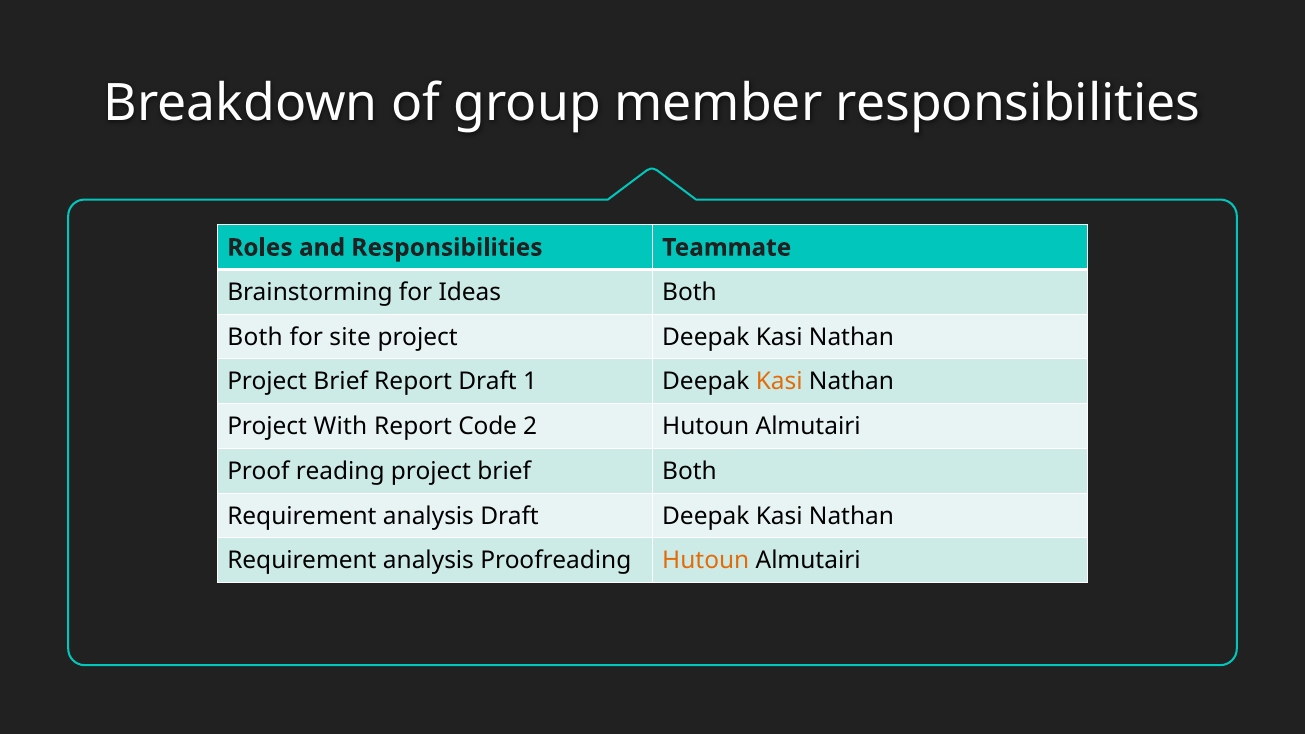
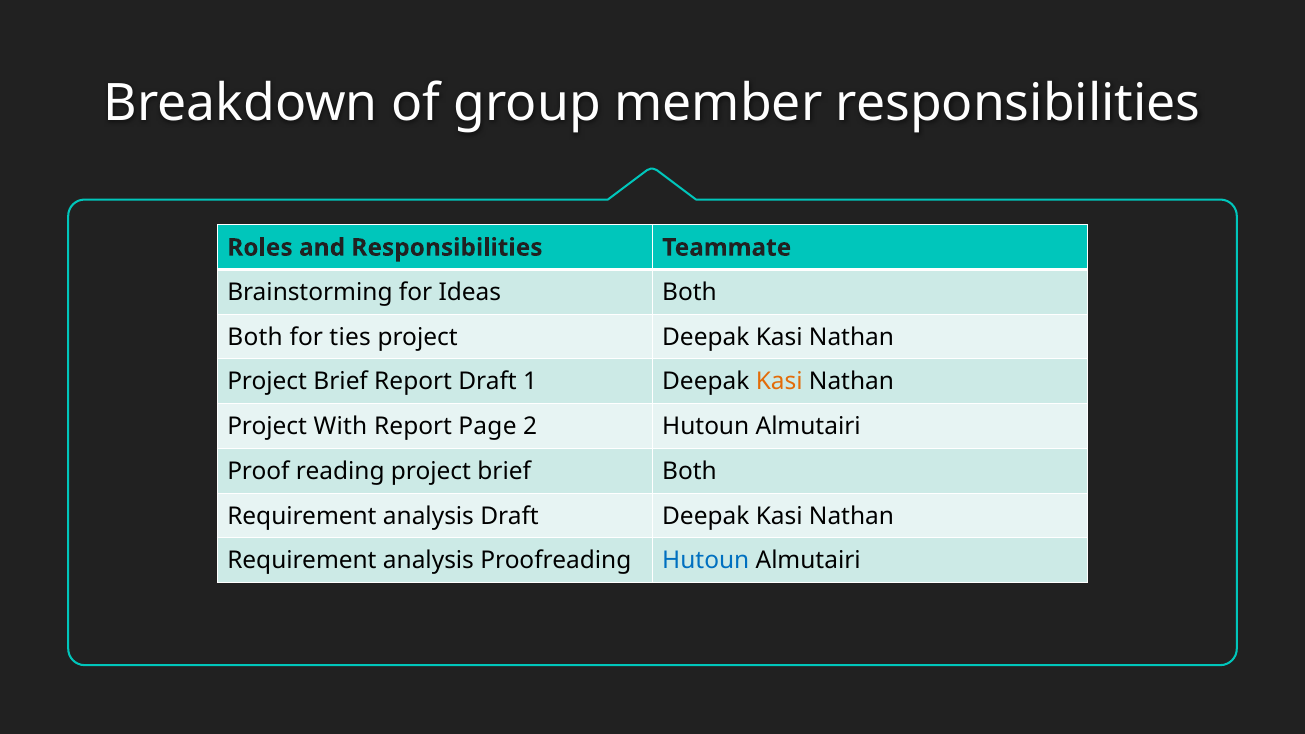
site: site -> ties
Code: Code -> Page
Hutoun at (706, 561) colour: orange -> blue
